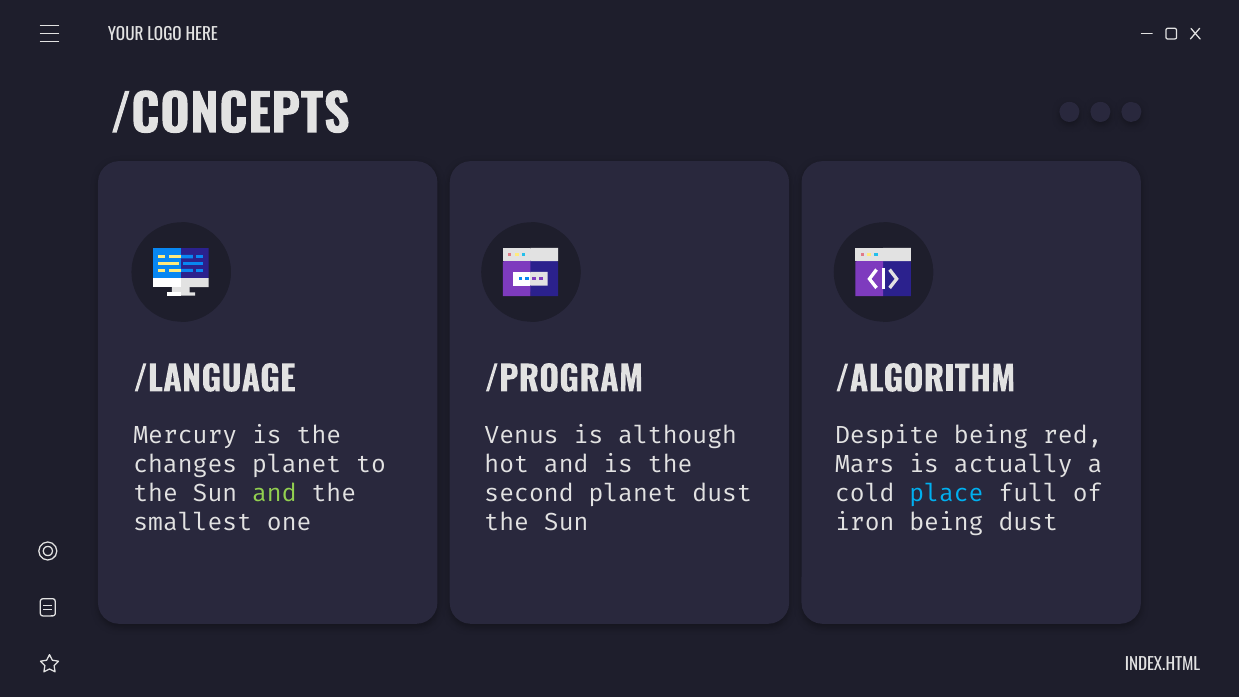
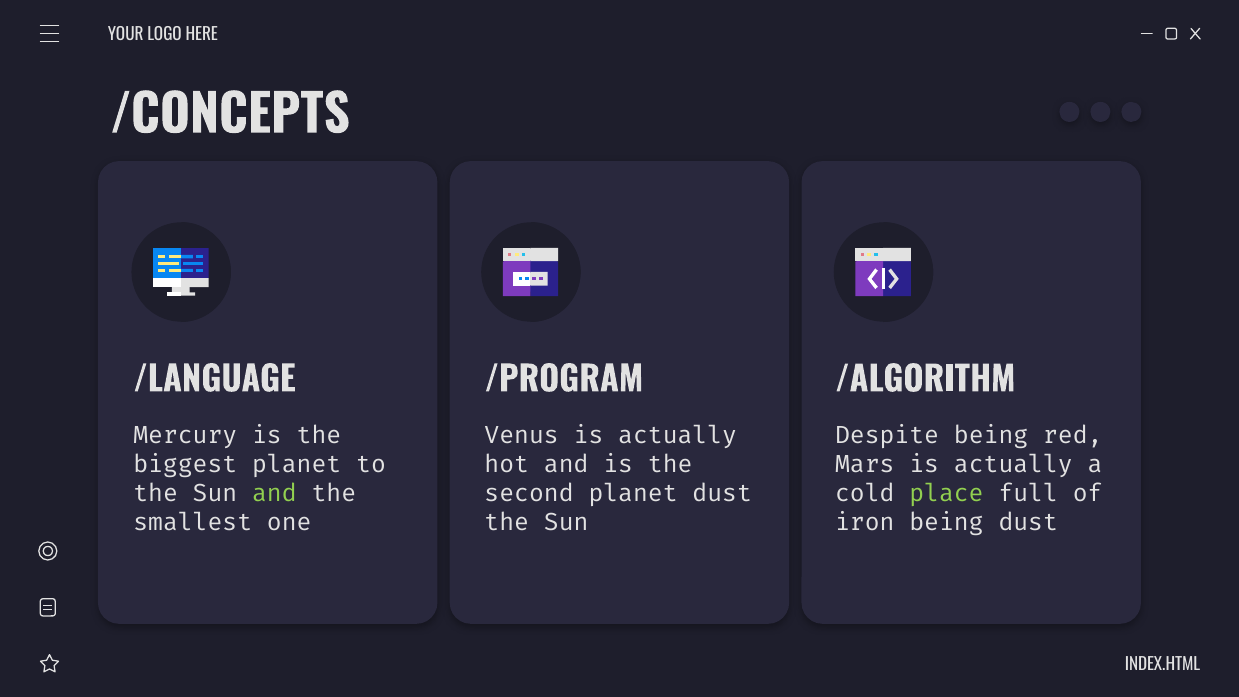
Venus is although: although -> actually
changes: changes -> biggest
place colour: light blue -> light green
